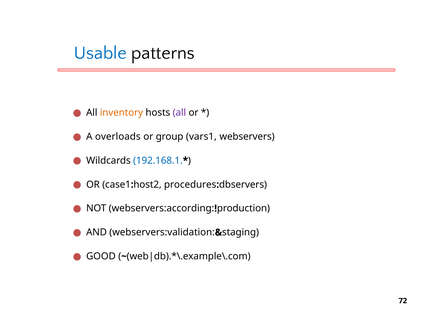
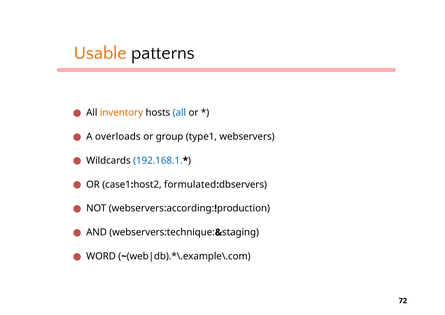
Usable colour: blue -> orange
all at (179, 112) colour: purple -> blue
vars1: vars1 -> type1
procedures: procedures -> formulated
webservers:validation: webservers:validation -> webservers:technique
GOOD: GOOD -> WORD
